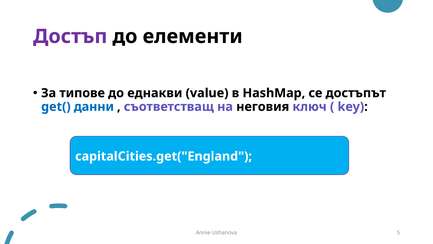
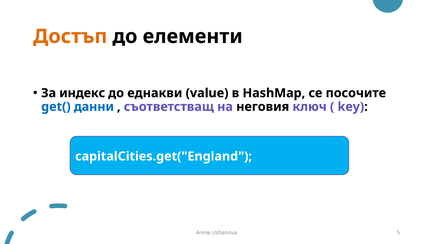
Достъп colour: purple -> orange
типове: типове -> индекс
достъпът: достъпът -> посочите
